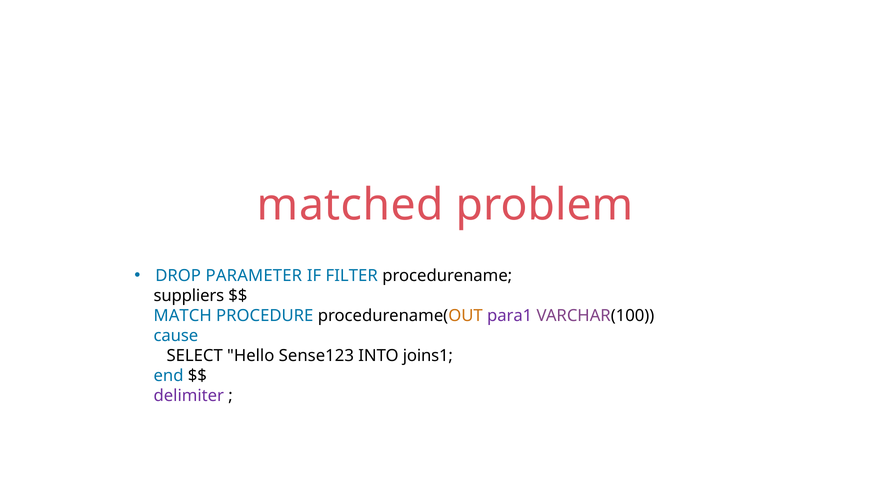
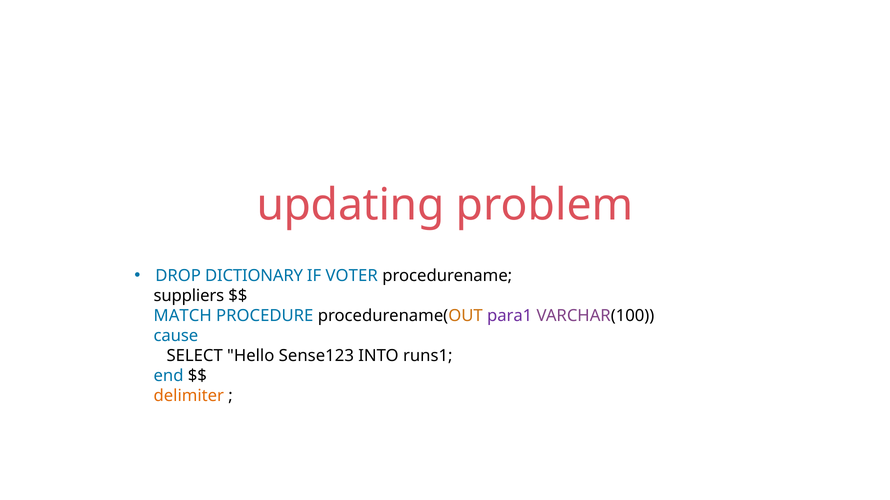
matched: matched -> updating
PARAMETER: PARAMETER -> DICTIONARY
FILTER: FILTER -> VOTER
joins1: joins1 -> runs1
delimiter colour: purple -> orange
